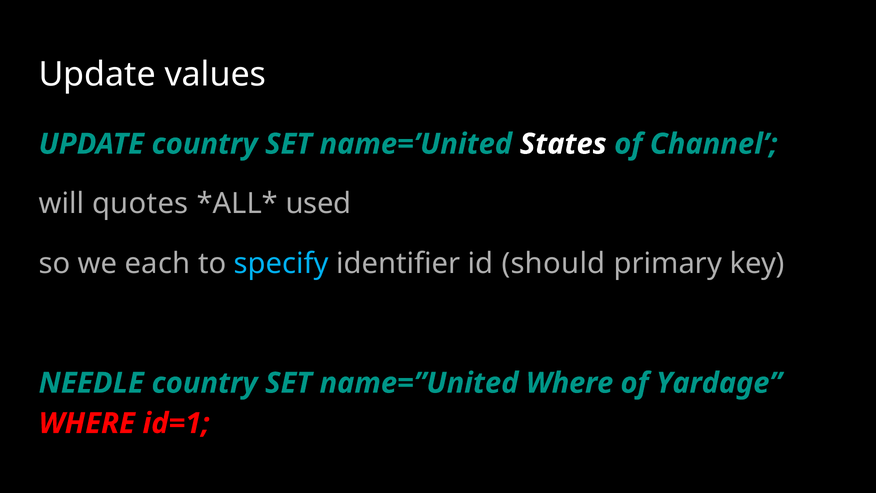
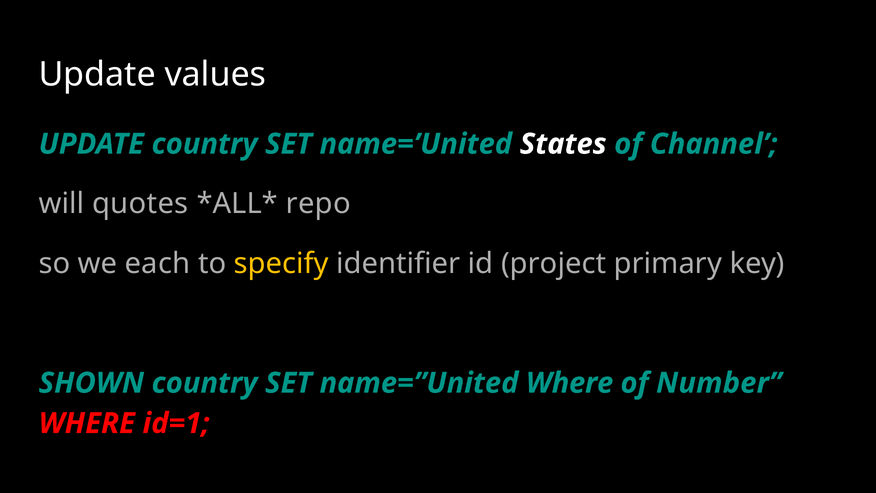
used: used -> repo
specify colour: light blue -> yellow
should: should -> project
NEEDLE: NEEDLE -> SHOWN
Yardage: Yardage -> Number
